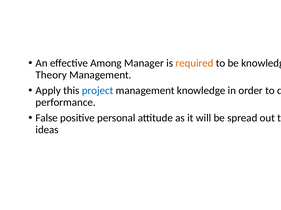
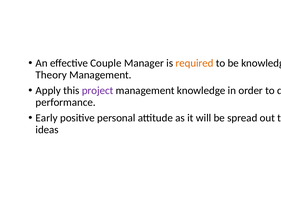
Among: Among -> Couple
project at (98, 91) colour: blue -> purple
False: False -> Early
